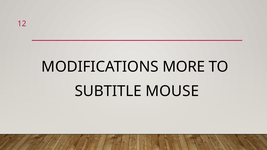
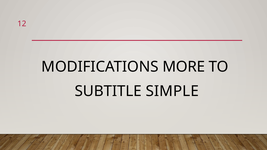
MOUSE: MOUSE -> SIMPLE
